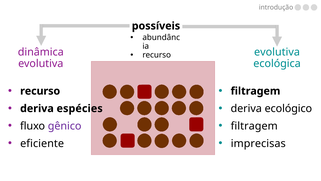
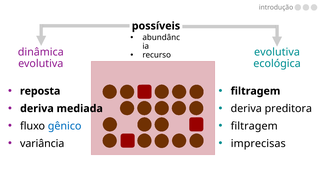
recurso at (40, 91): recurso -> reposta
espécies: espécies -> mediada
ecológico: ecológico -> preditora
gênico colour: purple -> blue
eficiente: eficiente -> variância
